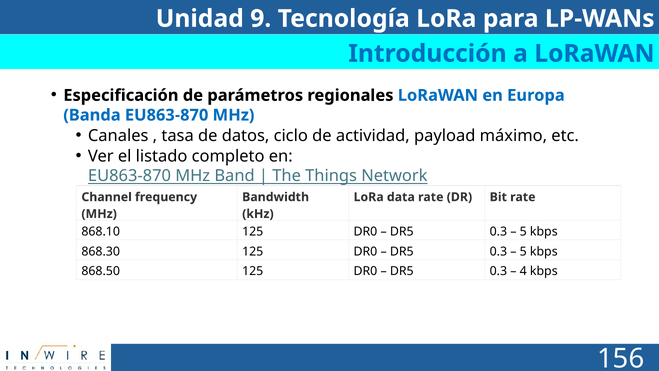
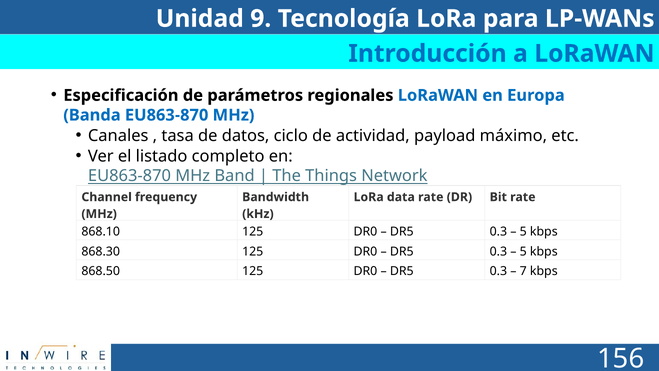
4: 4 -> 7
